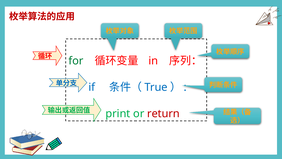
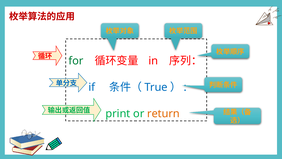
return colour: red -> orange
